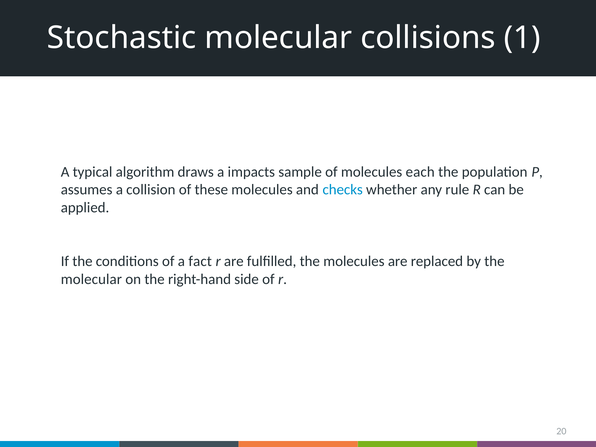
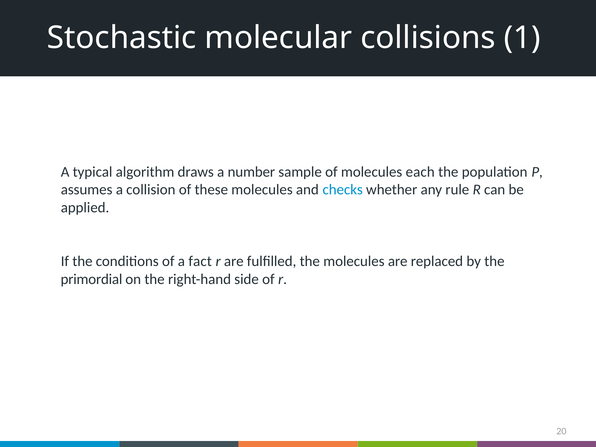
impacts: impacts -> number
molecular at (91, 279): molecular -> primordial
